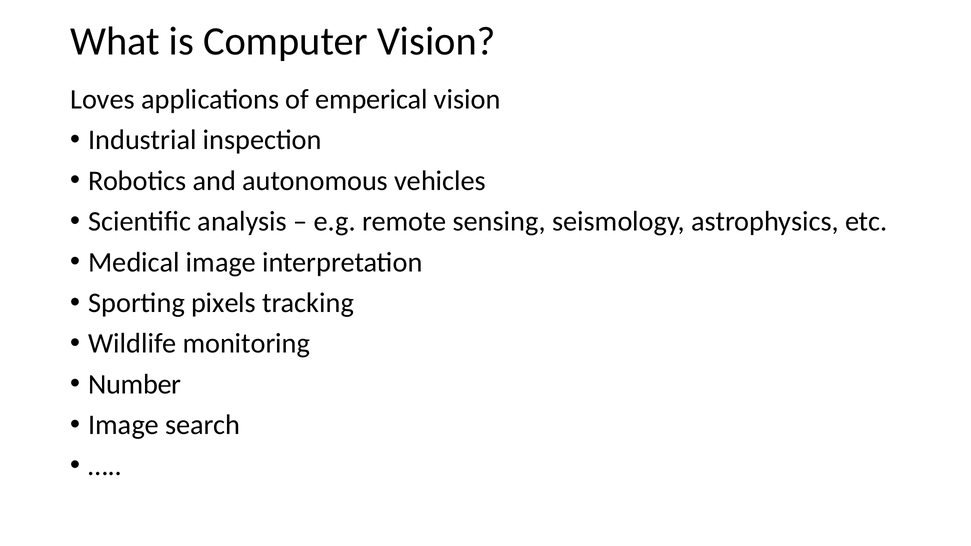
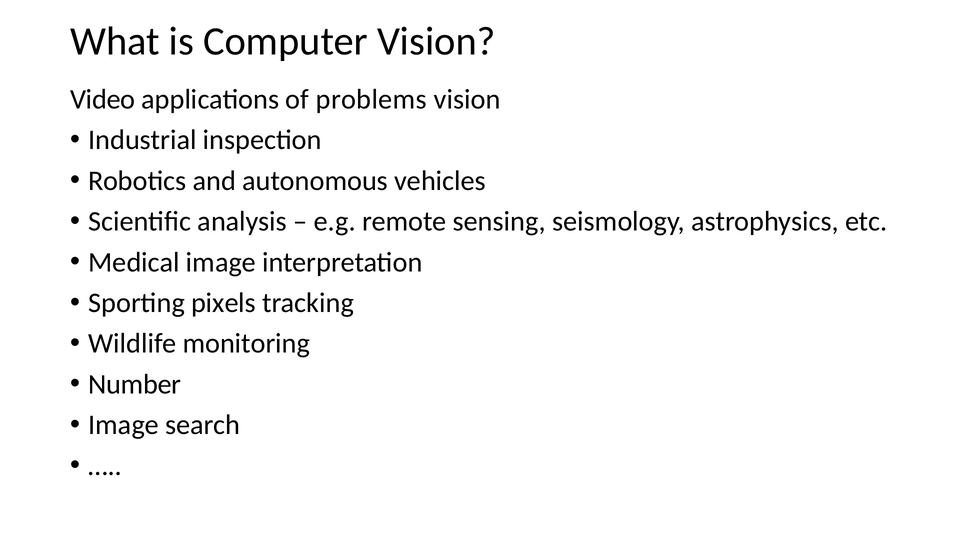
Loves: Loves -> Video
emperical: emperical -> problems
